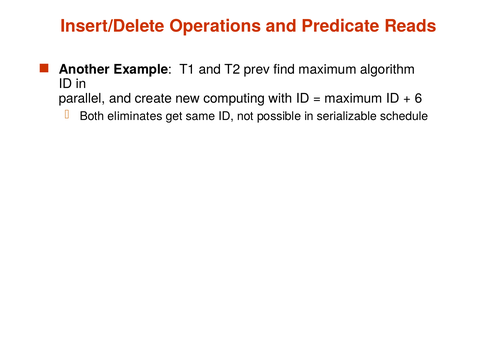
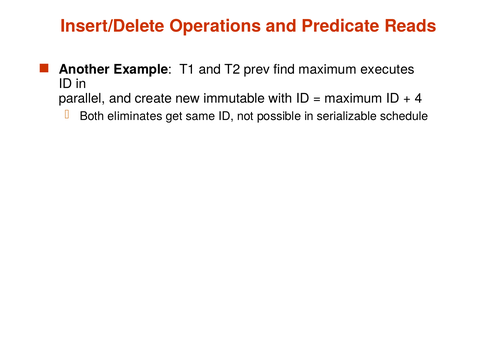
algorithm: algorithm -> executes
computing: computing -> immutable
6: 6 -> 4
